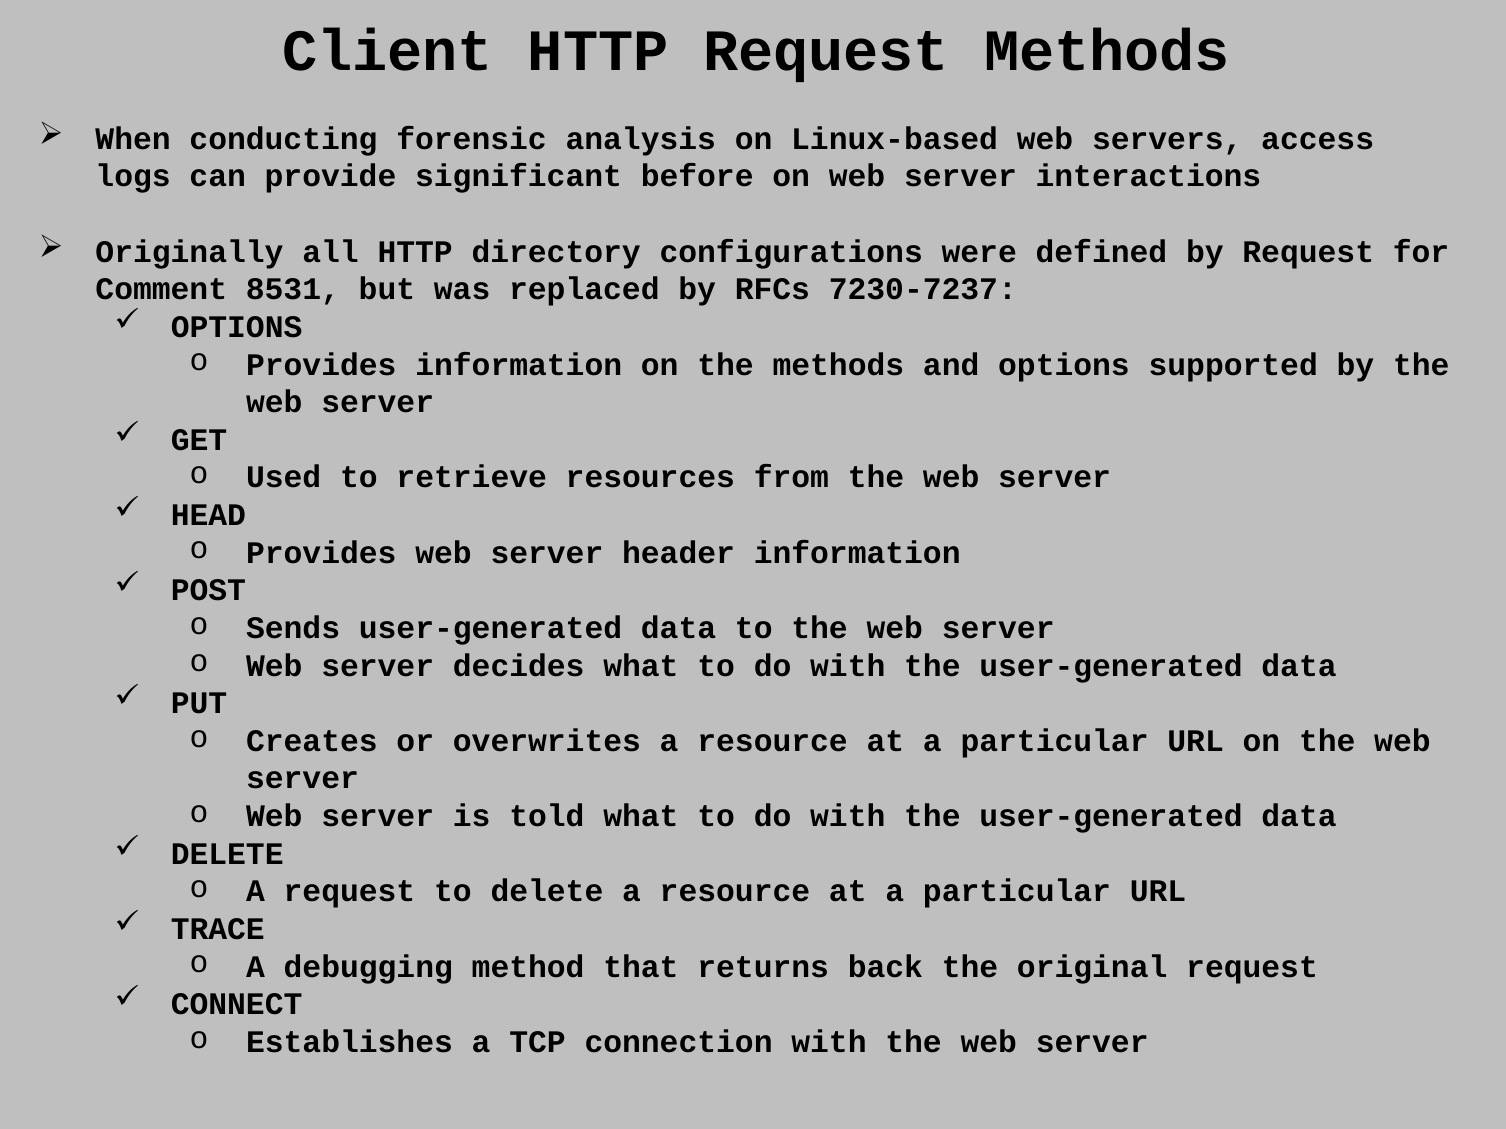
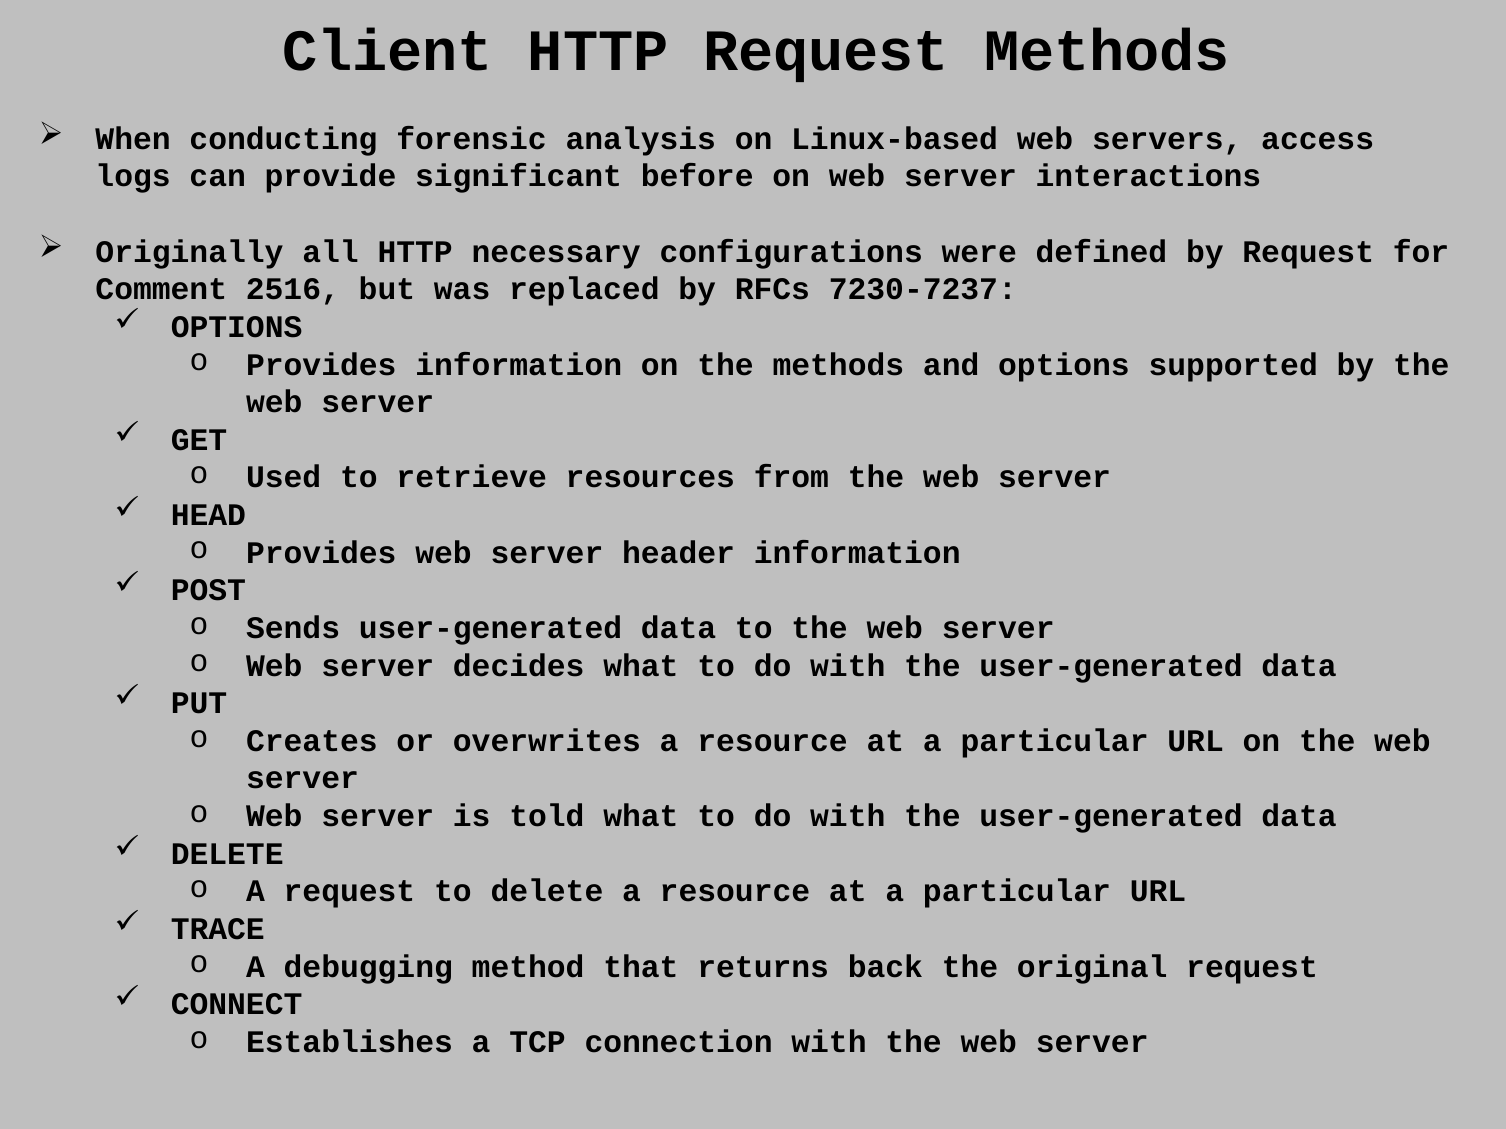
directory: directory -> necessary
8531: 8531 -> 2516
